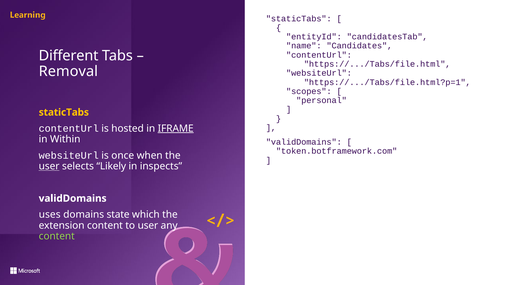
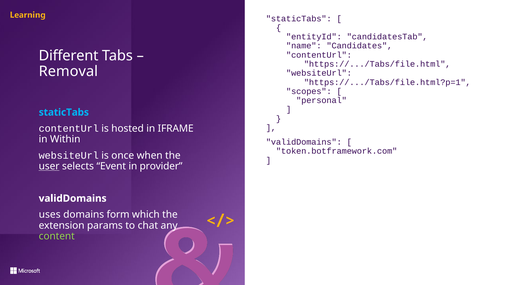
staticTabs at (64, 112) colour: yellow -> light blue
IFRAME underline: present -> none
Likely: Likely -> Event
inspects: inspects -> provider
state: state -> form
extension content: content -> params
to user: user -> chat
